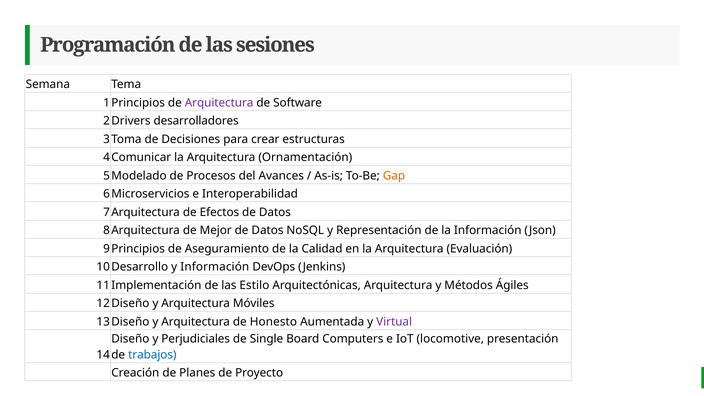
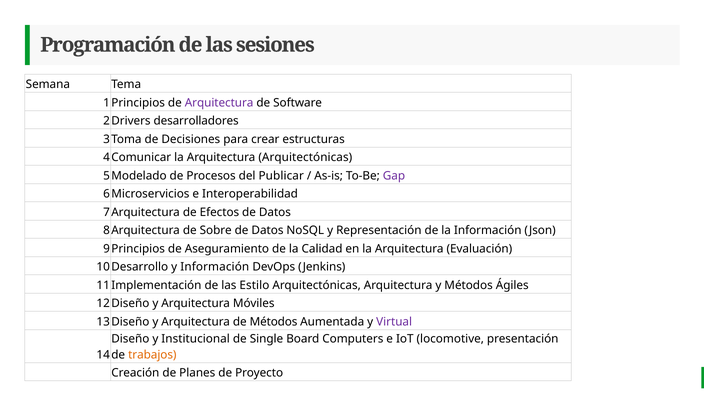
Arquitectura Ornamentación: Ornamentación -> Arquitectónicas
Avances: Avances -> Publicar
Gap colour: orange -> purple
Mejor: Mejor -> Sobre
de Honesto: Honesto -> Métodos
Perjudiciales: Perjudiciales -> Institucional
trabajos colour: blue -> orange
